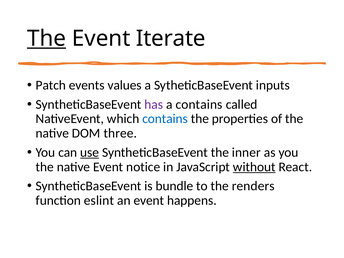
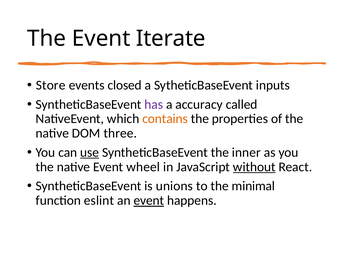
The at (47, 39) underline: present -> none
Patch: Patch -> Store
values: values -> closed
a contains: contains -> accuracy
contains at (165, 119) colour: blue -> orange
notice: notice -> wheel
bundle: bundle -> unions
renders: renders -> minimal
event at (149, 200) underline: none -> present
